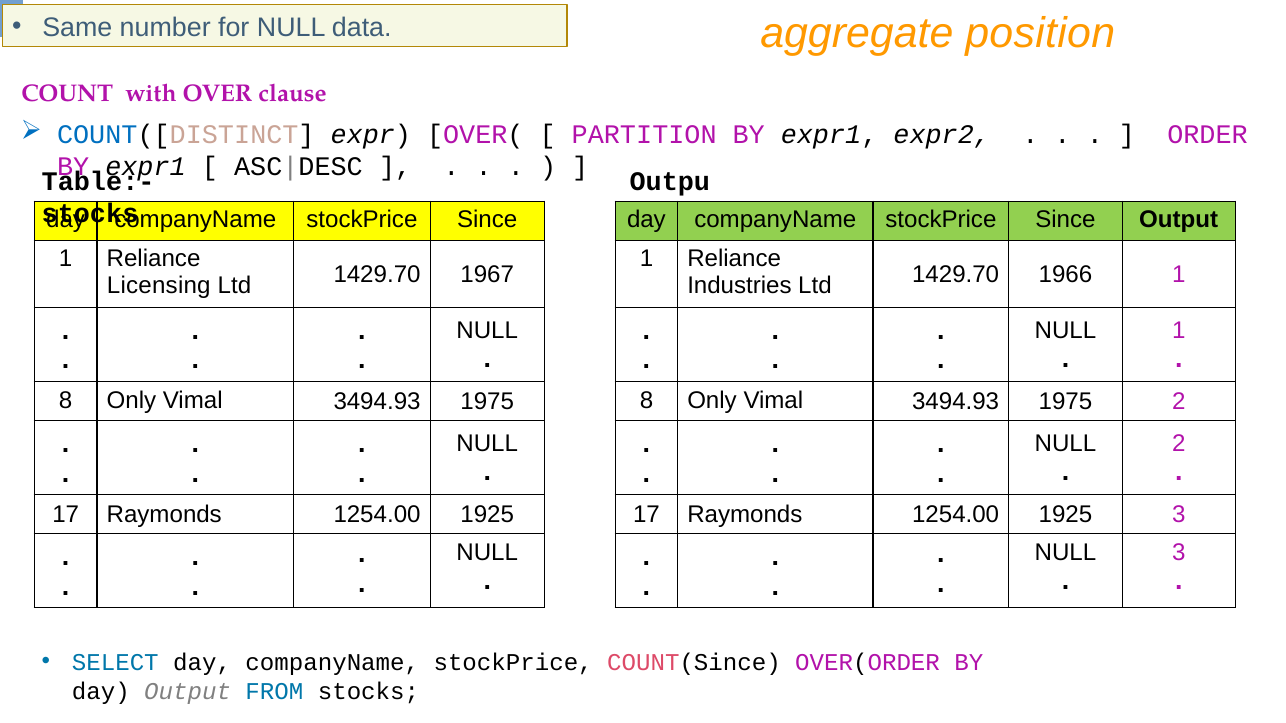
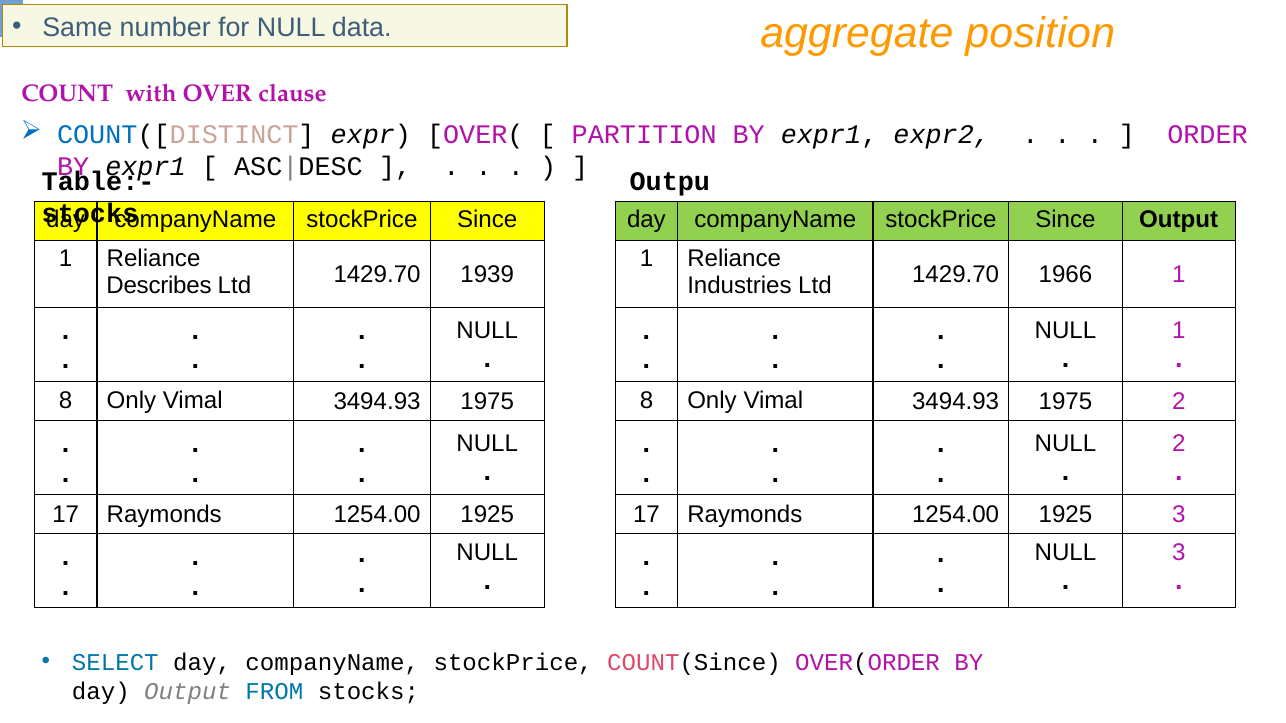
Licensing: Licensing -> Describes
1967: 1967 -> 1939
